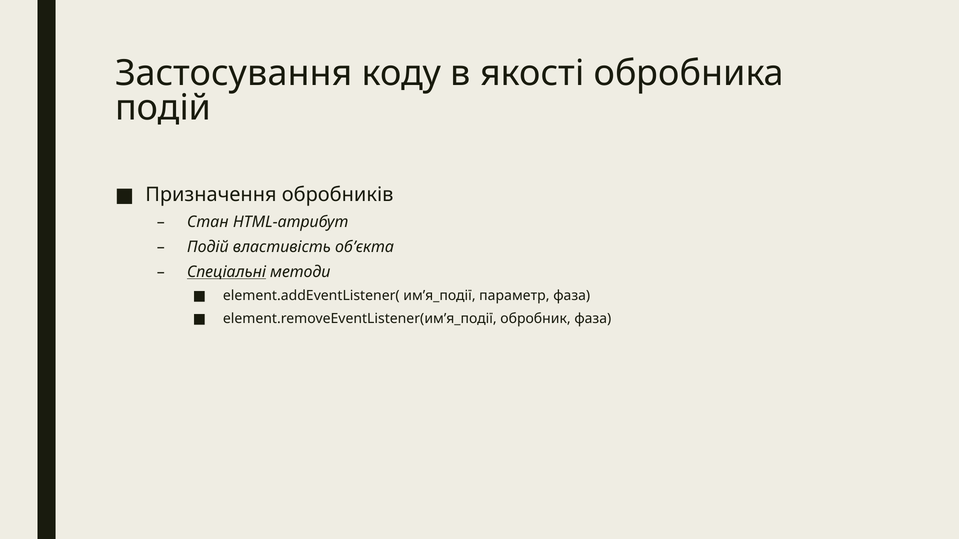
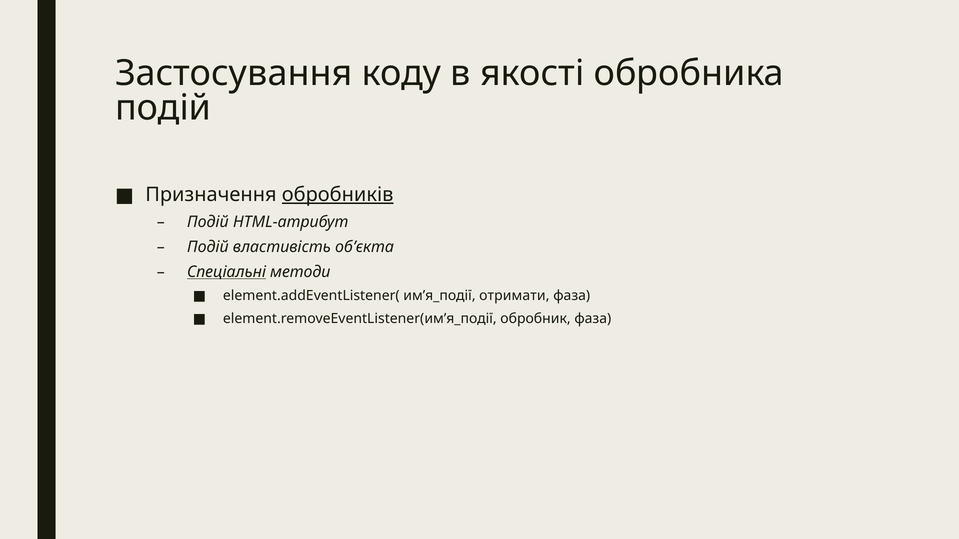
обробників underline: none -> present
Стан at (208, 222): Стан -> Подій
параметр: параметр -> отримати
